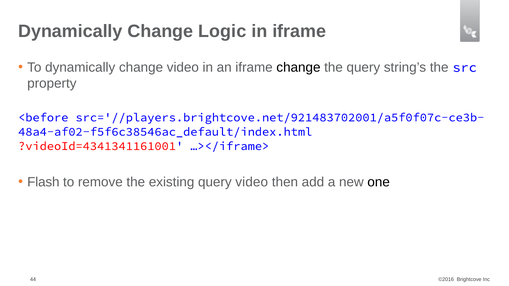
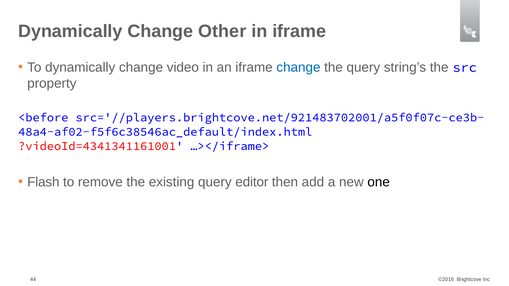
Logic: Logic -> Other
change at (298, 67) colour: black -> blue
query video: video -> editor
